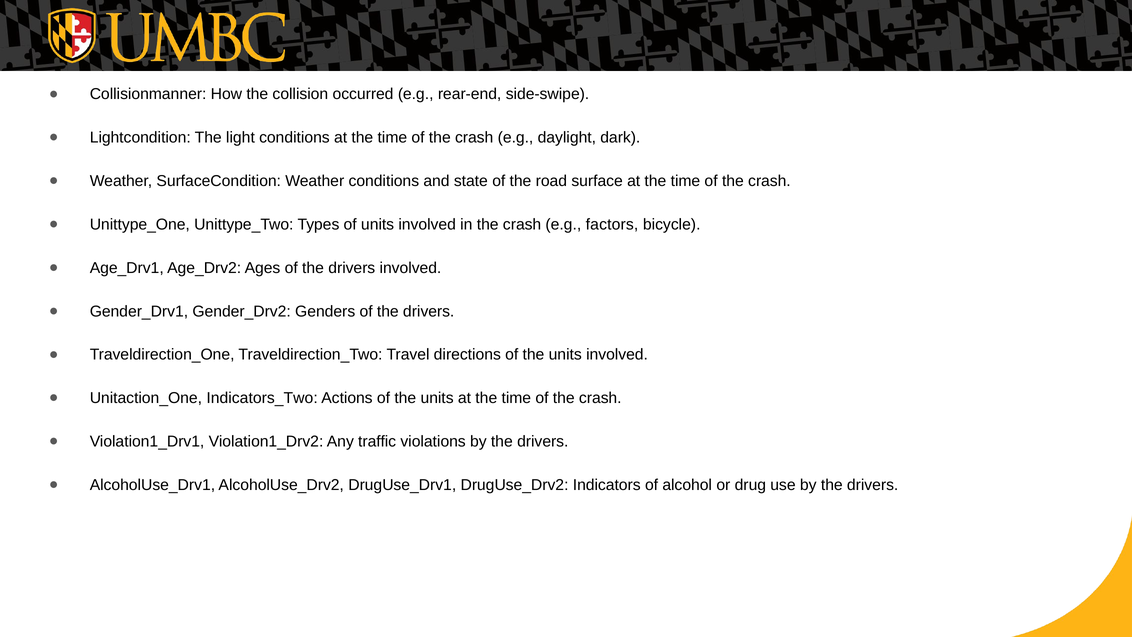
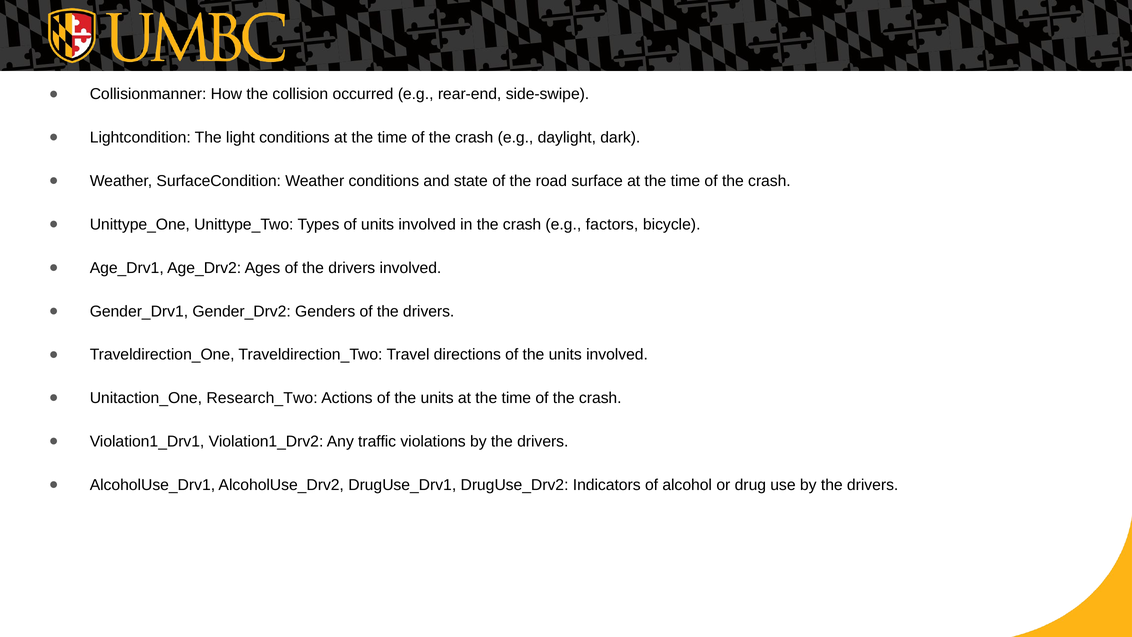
Indicators_Two: Indicators_Two -> Research_Two
